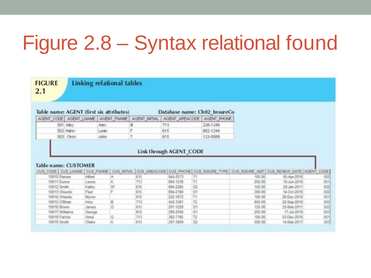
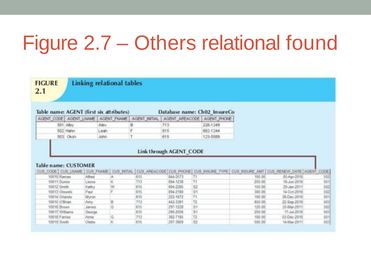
2.8: 2.8 -> 2.7
Syntax: Syntax -> Others
